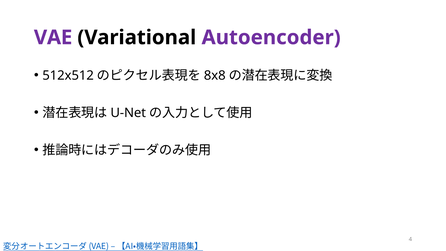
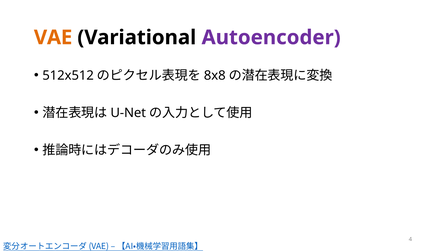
VAE at (53, 37) colour: purple -> orange
